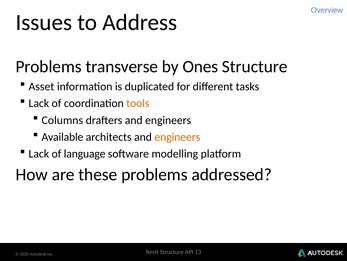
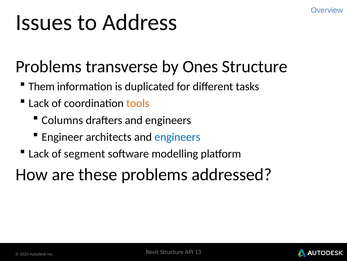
Asset: Asset -> Them
Available: Available -> Engineer
engineers at (177, 137) colour: orange -> blue
language: language -> segment
